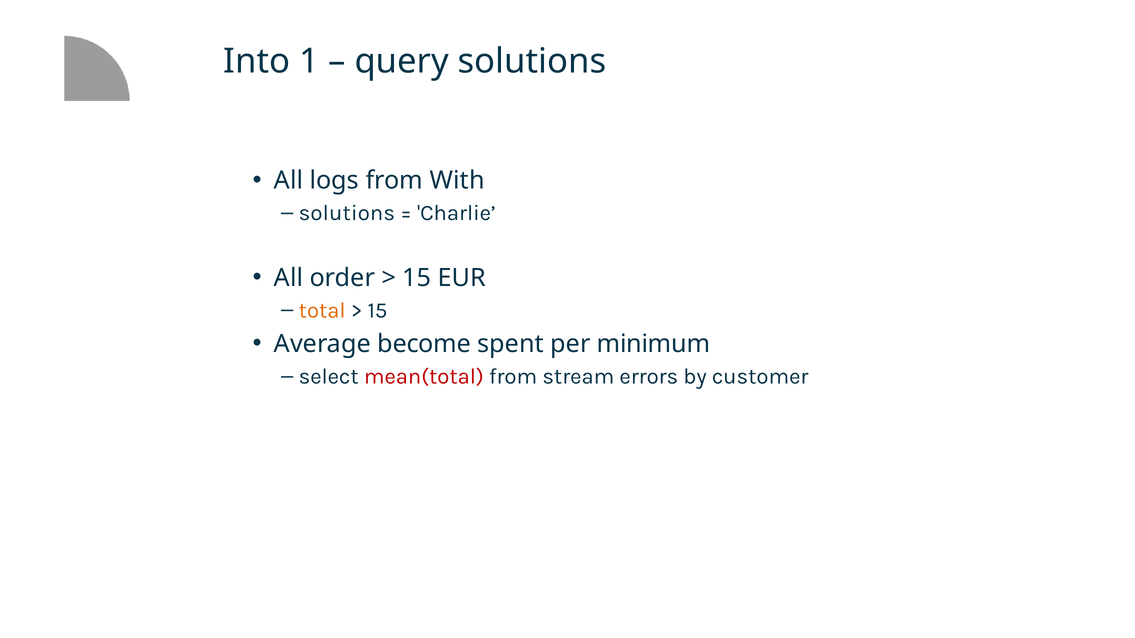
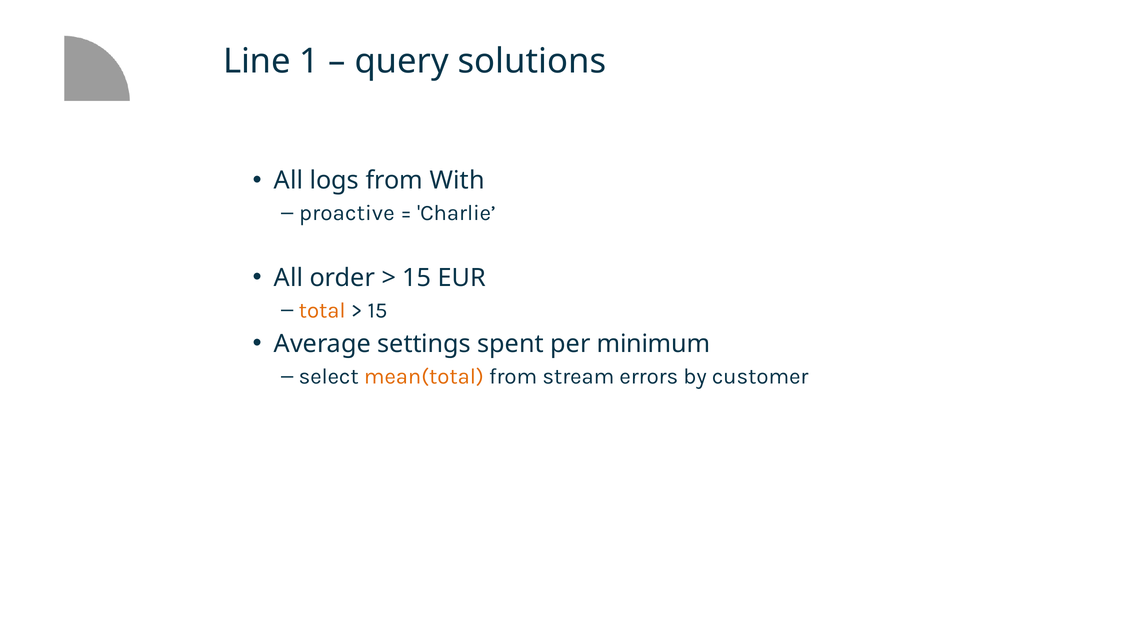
Into: Into -> Line
solutions at (347, 213): solutions -> proactive
become: become -> settings
mean(total colour: red -> orange
